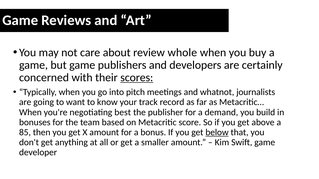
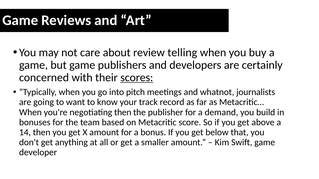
whole: whole -> telling
negotiating best: best -> then
85: 85 -> 14
below underline: present -> none
